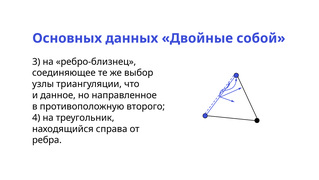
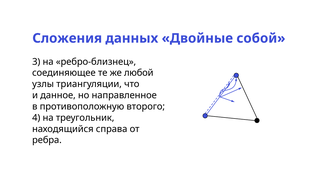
Основных: Основных -> Сложения
выбор: выбор -> любой
